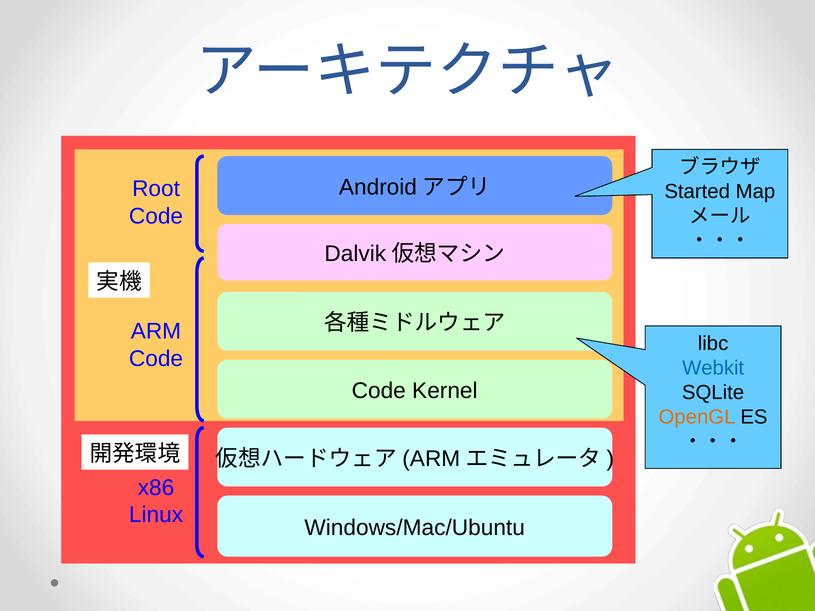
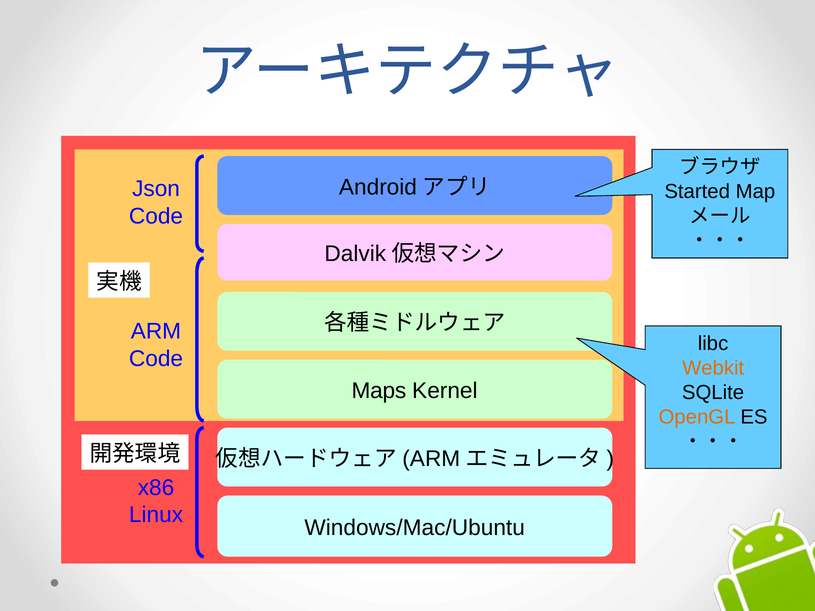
Root: Root -> Json
Webkit colour: blue -> orange
Code at (379, 391): Code -> Maps
